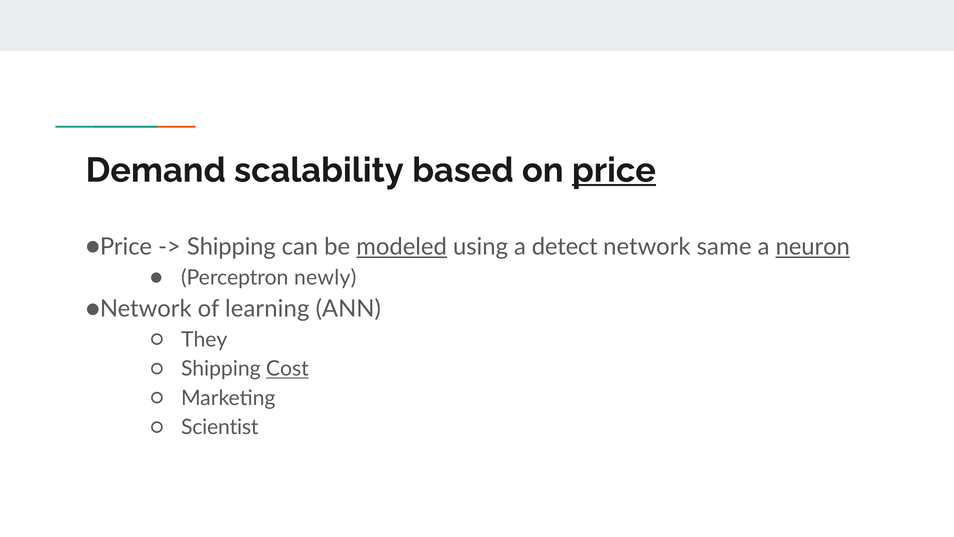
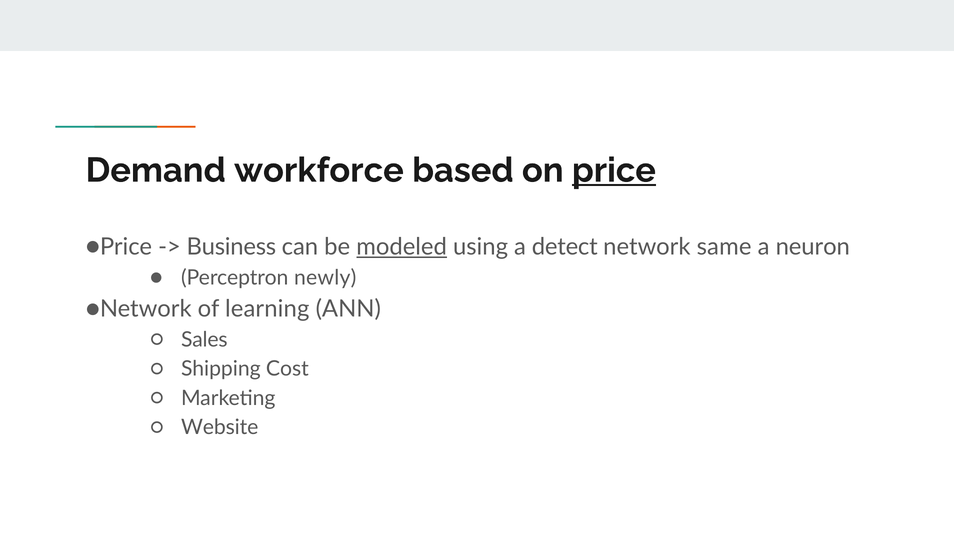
scalability: scalability -> workforce
Shipping at (231, 247): Shipping -> Business
neuron underline: present -> none
They: They -> Sales
Cost underline: present -> none
Scientist: Scientist -> Website
